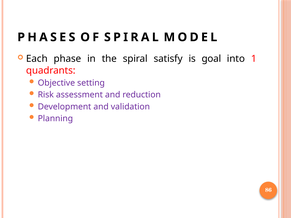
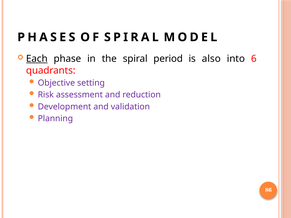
Each underline: none -> present
satisfy: satisfy -> period
goal: goal -> also
1: 1 -> 6
